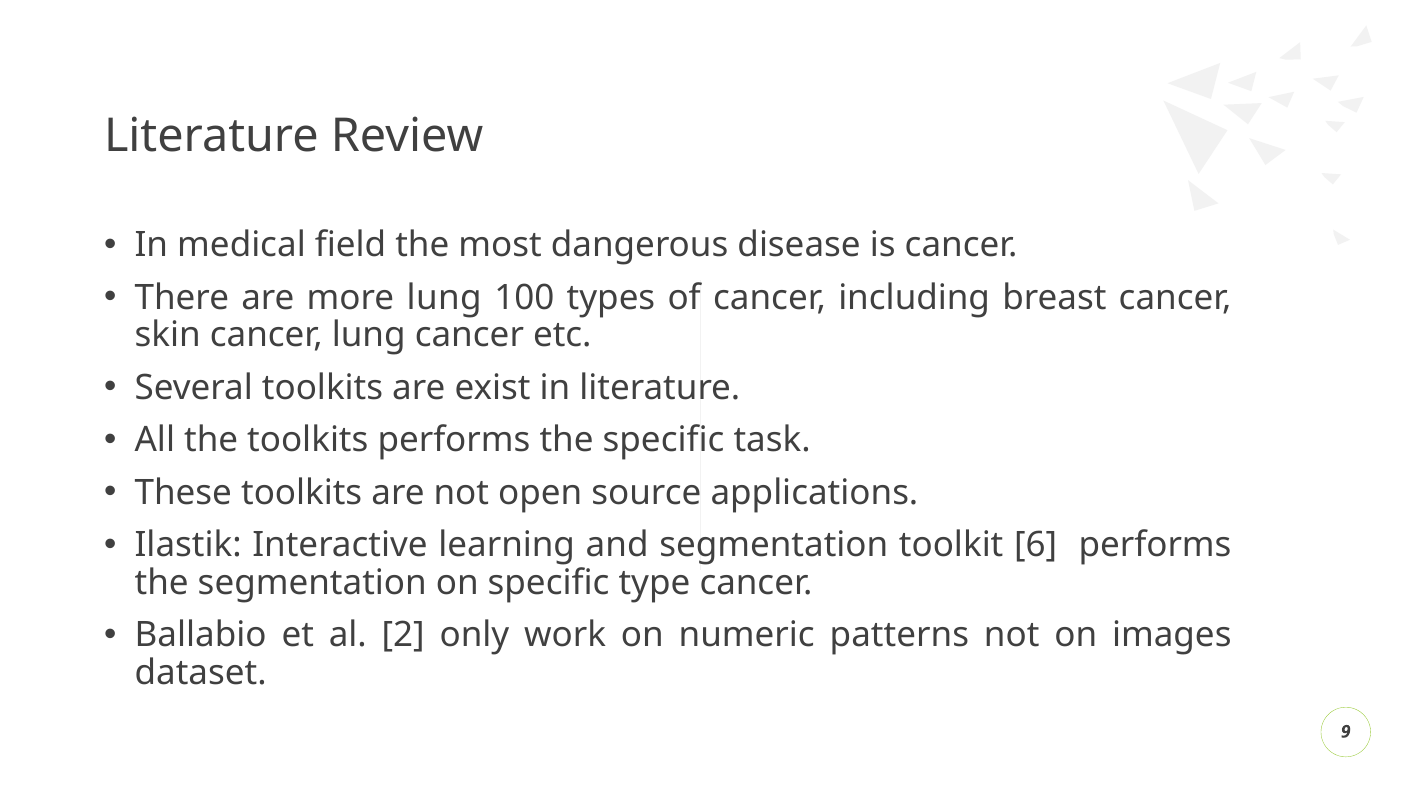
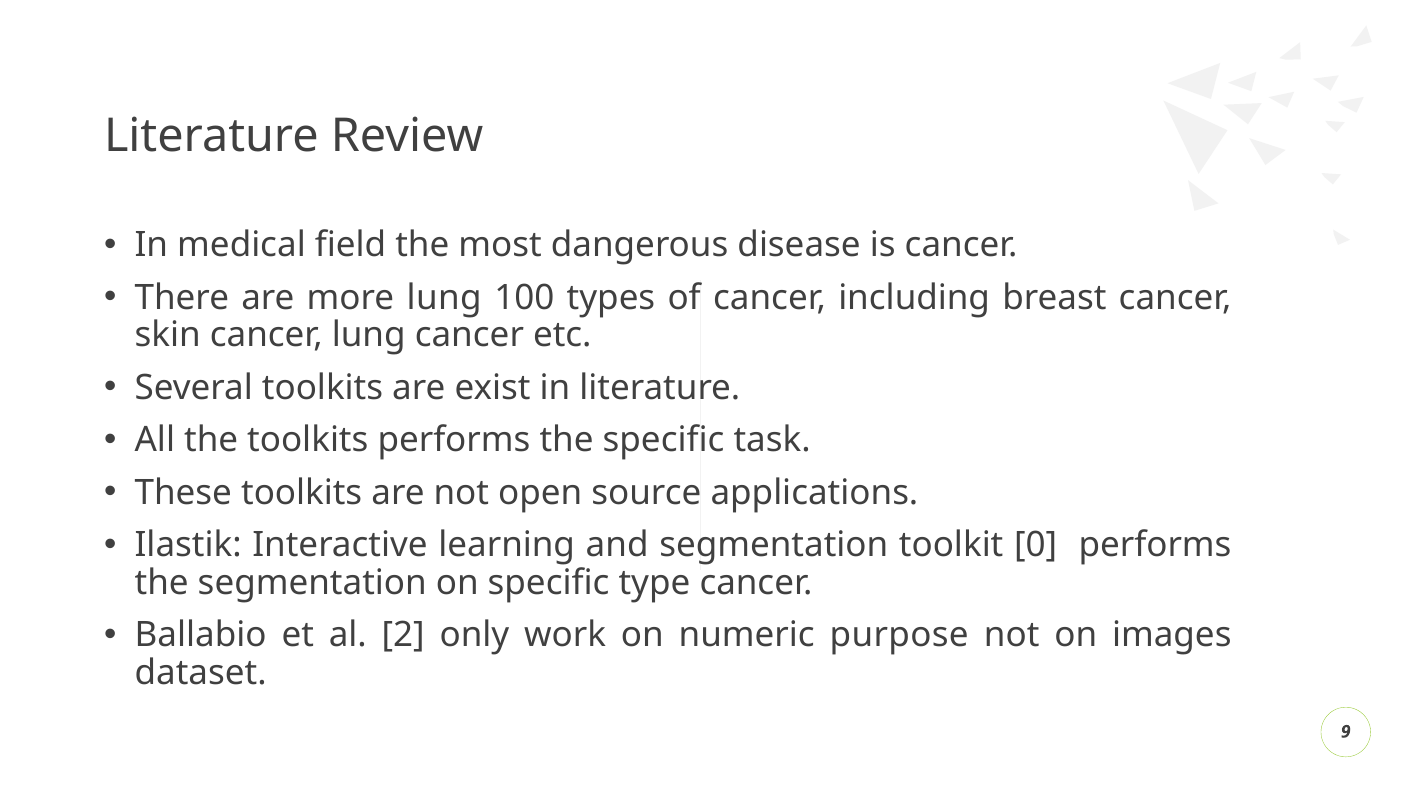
6: 6 -> 0
patterns: patterns -> purpose
